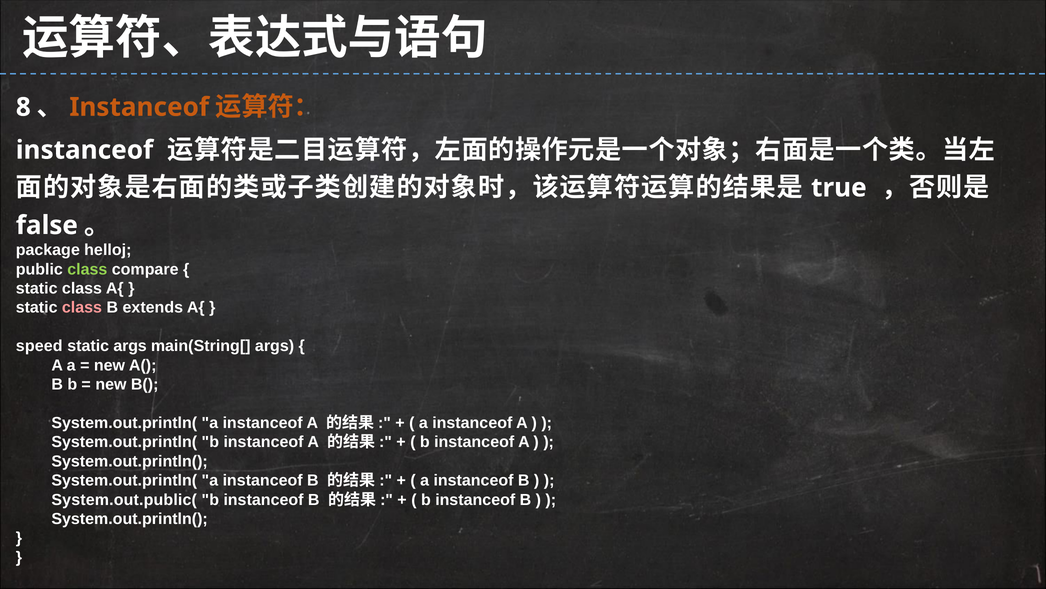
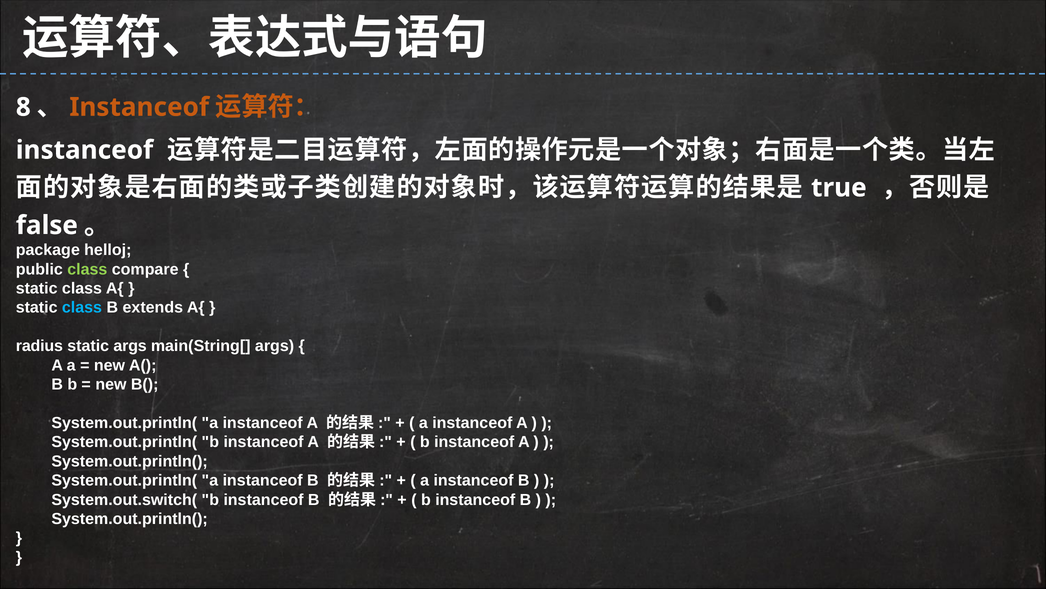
class at (82, 307) colour: pink -> light blue
speed: speed -> radius
System.out.public(: System.out.public( -> System.out.switch(
